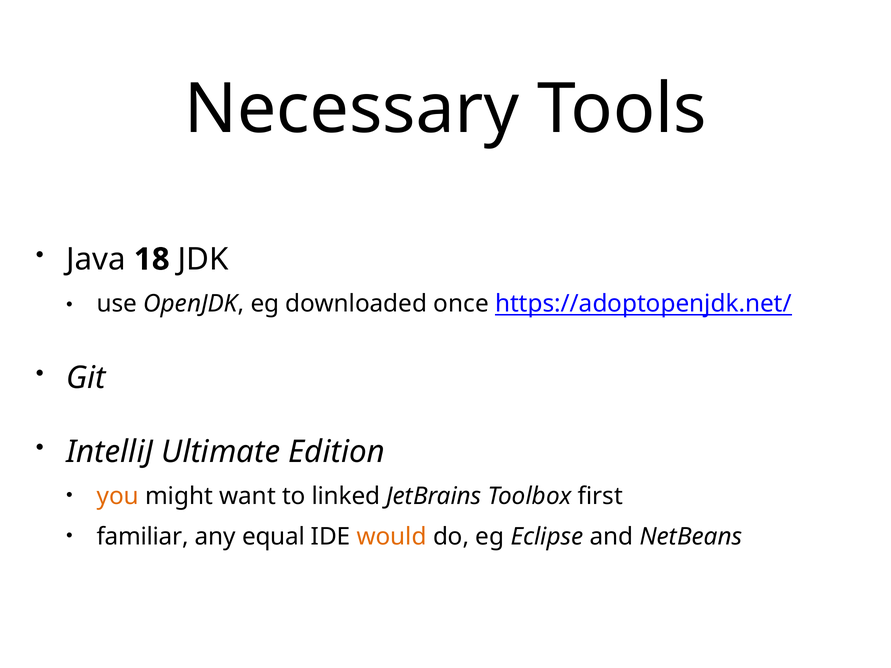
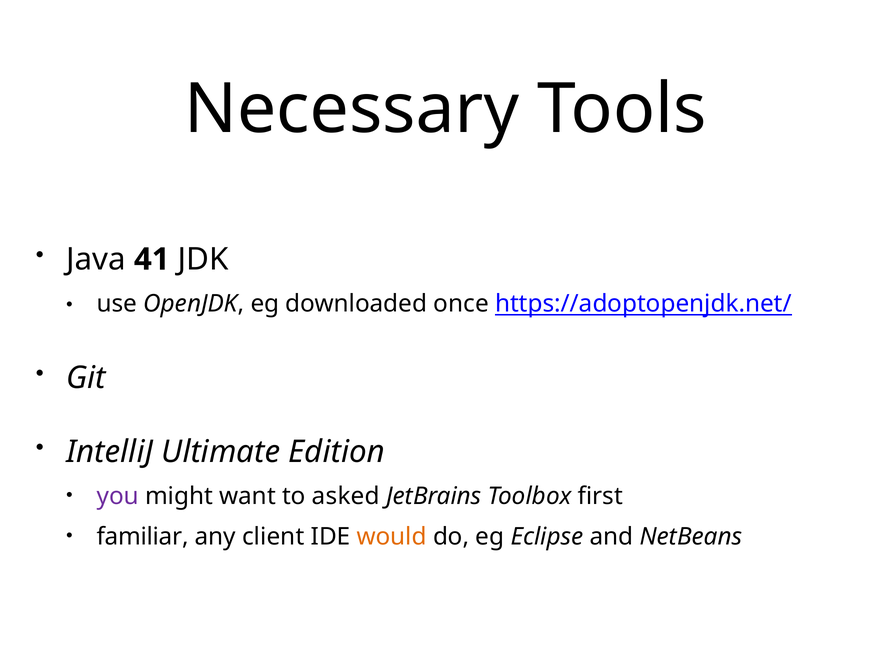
18: 18 -> 41
you colour: orange -> purple
linked: linked -> asked
equal: equal -> client
